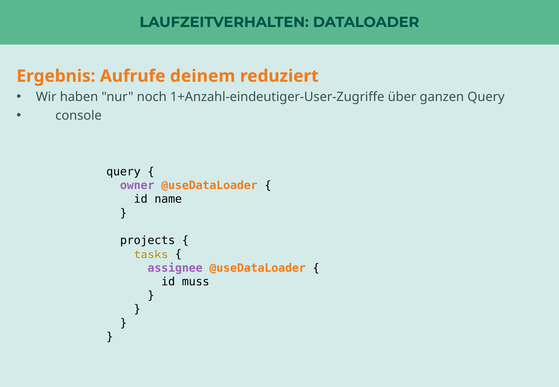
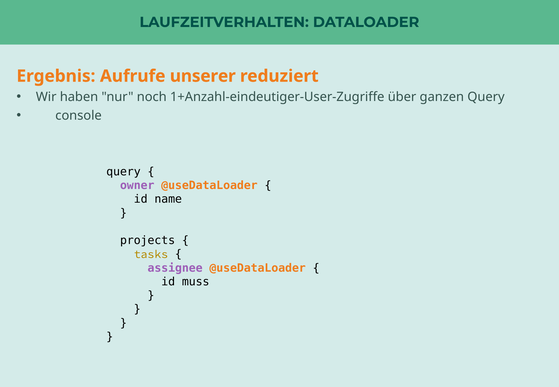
deinem: deinem -> unserer
